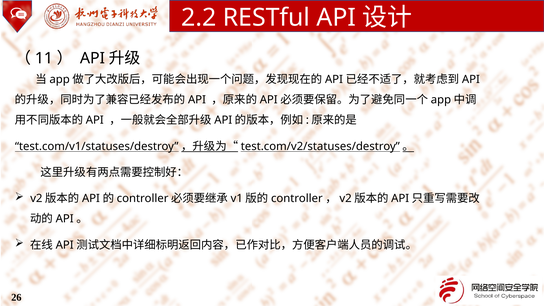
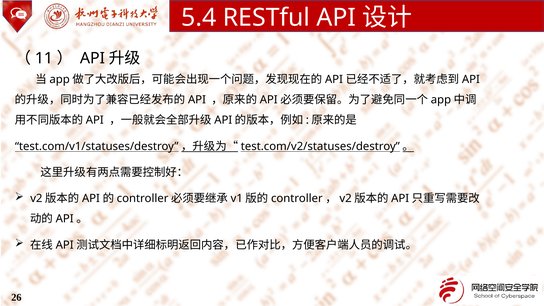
2.2: 2.2 -> 5.4
